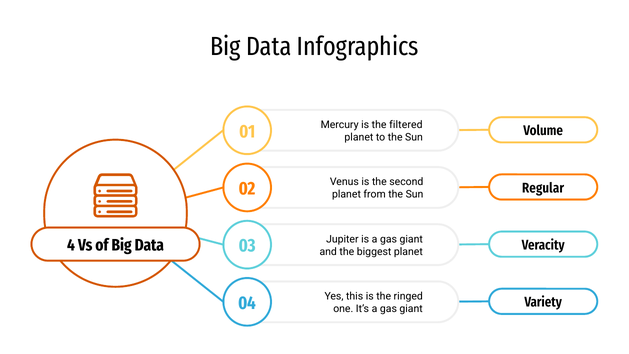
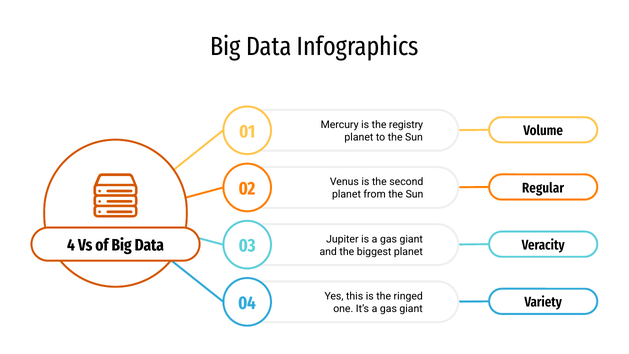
filtered: filtered -> registry
